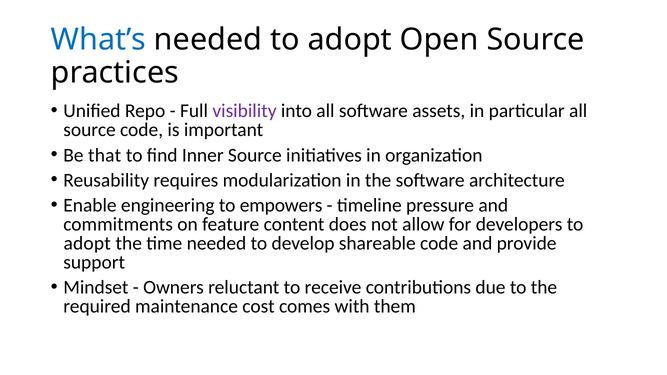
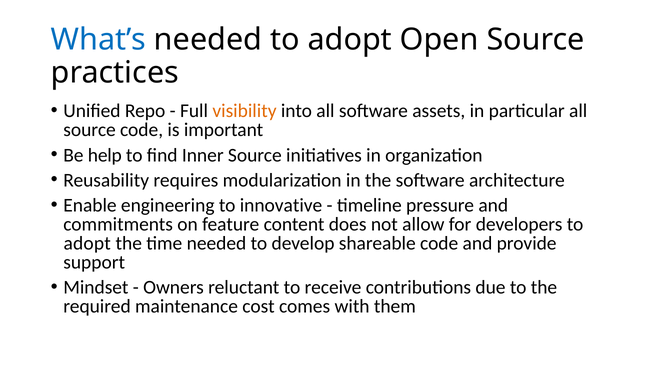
visibility colour: purple -> orange
that: that -> help
empowers: empowers -> innovative
